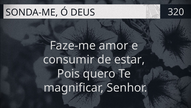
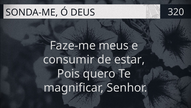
amor: amor -> meus
